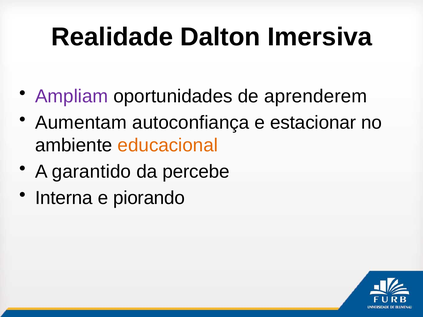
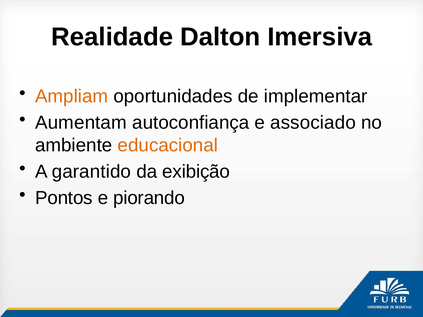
Ampliam colour: purple -> orange
aprenderem: aprenderem -> implementar
estacionar: estacionar -> associado
percebe: percebe -> exibição
Interna: Interna -> Pontos
